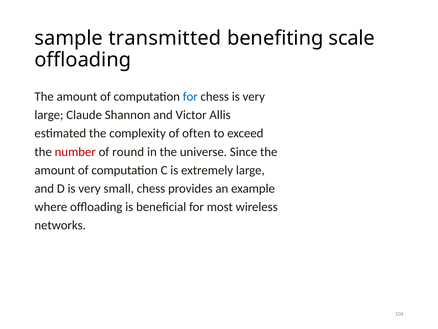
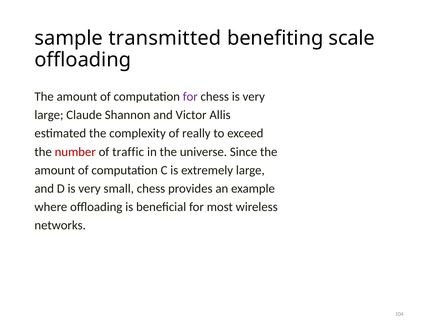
for at (190, 96) colour: blue -> purple
often: often -> really
round: round -> traffic
